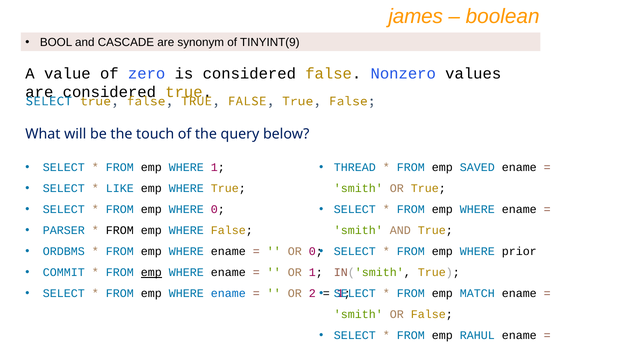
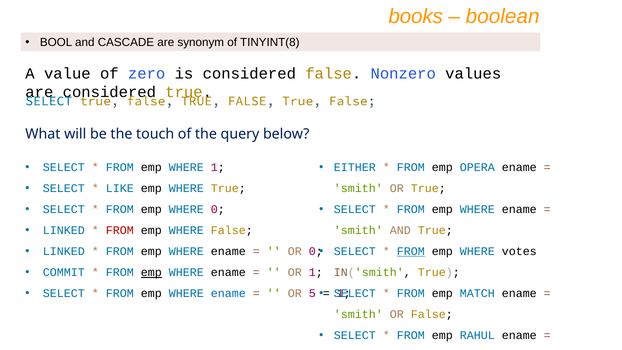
james: james -> books
TINYINT(9: TINYINT(9 -> TINYINT(8
THREAD: THREAD -> EITHER
SAVED: SAVED -> OPERA
PARSER at (64, 230): PARSER -> LINKED
FROM at (120, 230) colour: black -> red
ORDBMS at (64, 251): ORDBMS -> LINKED
FROM at (411, 251) underline: none -> present
prior: prior -> votes
2: 2 -> 5
